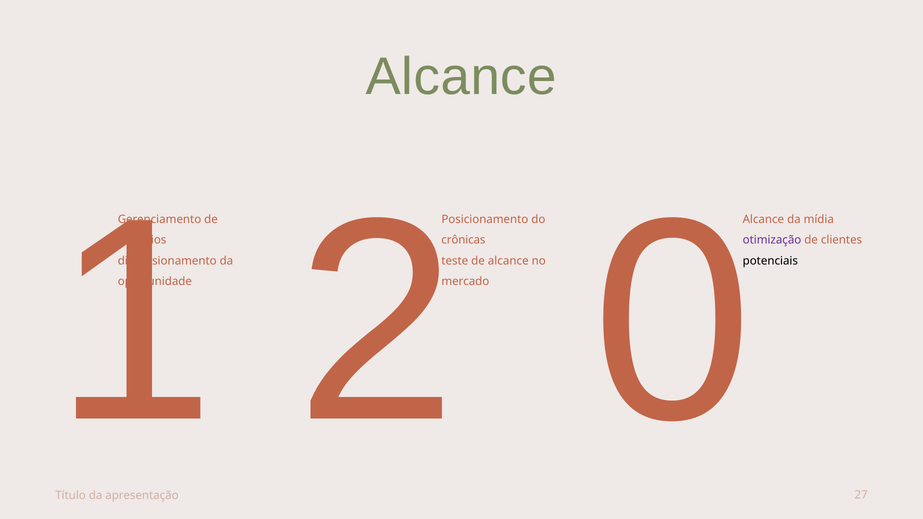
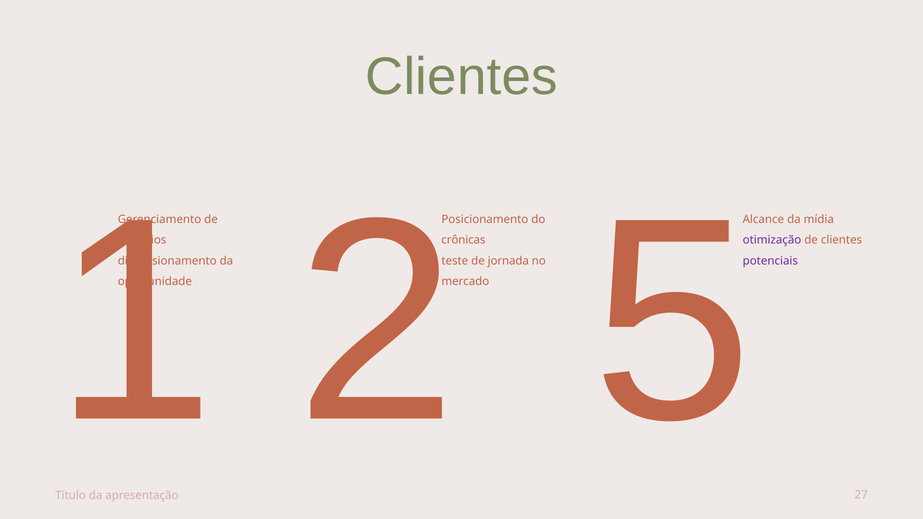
Alcance at (461, 77): Alcance -> Clientes
de alcance: alcance -> jornada
potenciais colour: black -> purple
0: 0 -> 5
